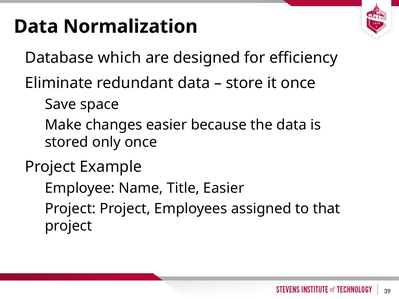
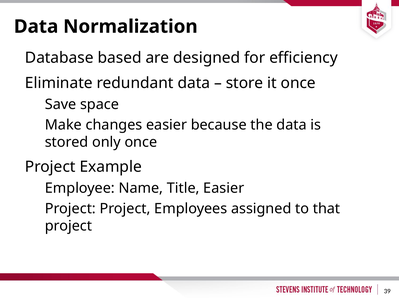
which: which -> based
